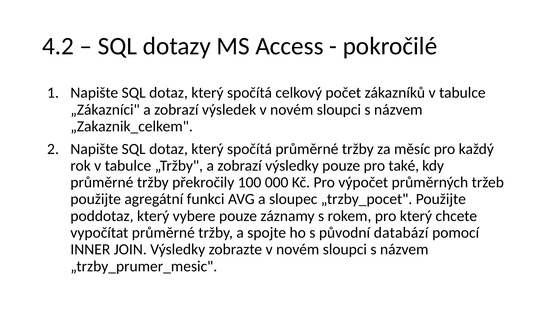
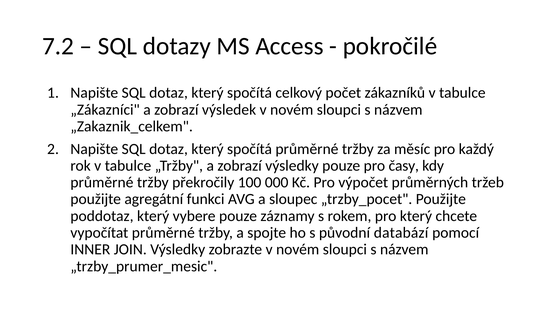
4.2: 4.2 -> 7.2
také: také -> časy
